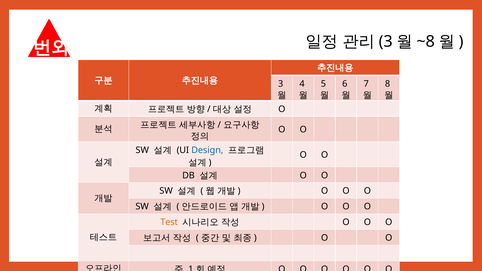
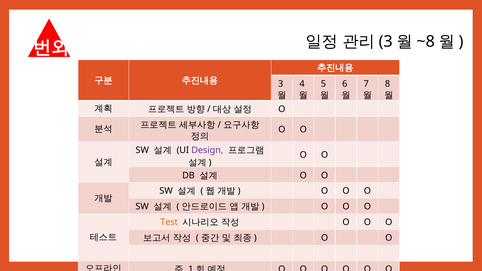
Design colour: blue -> purple
